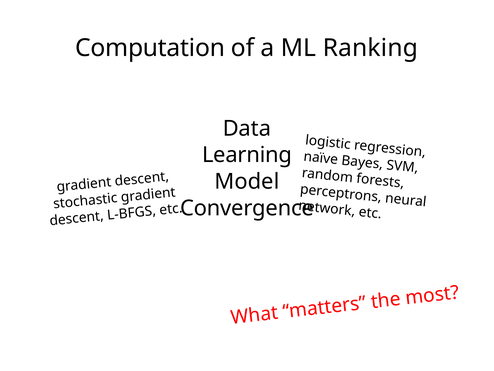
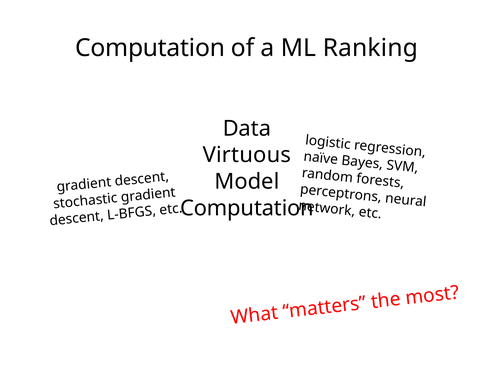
Learning: Learning -> Virtuous
Convergence at (247, 208): Convergence -> Computation
